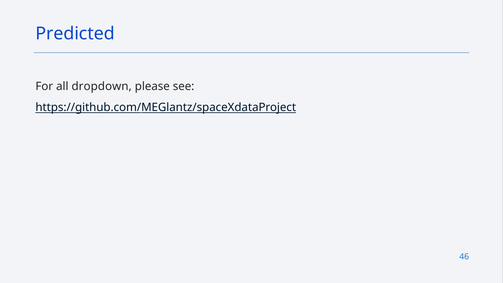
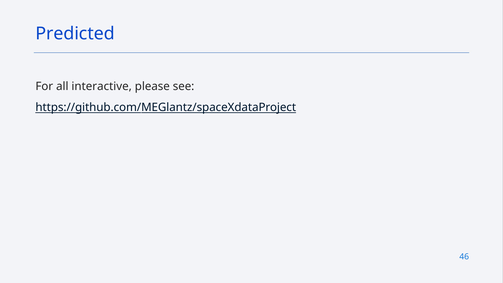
dropdown: dropdown -> interactive
